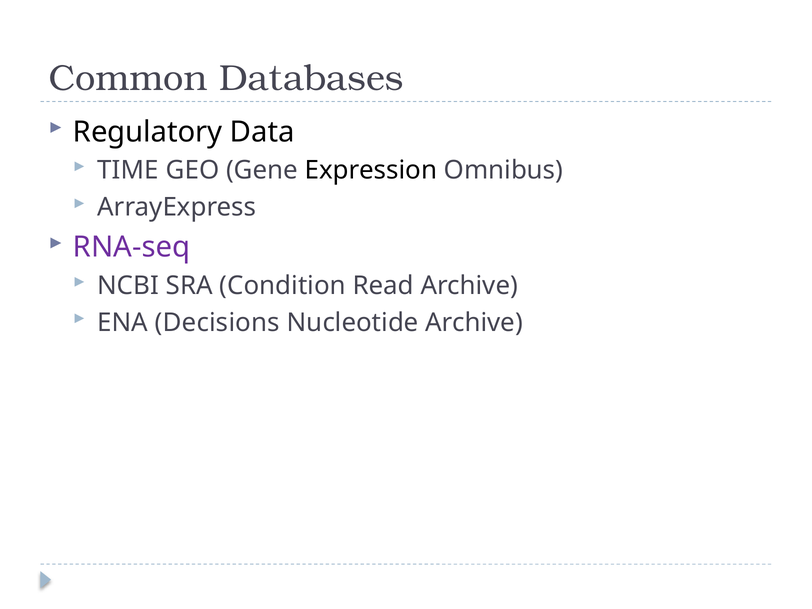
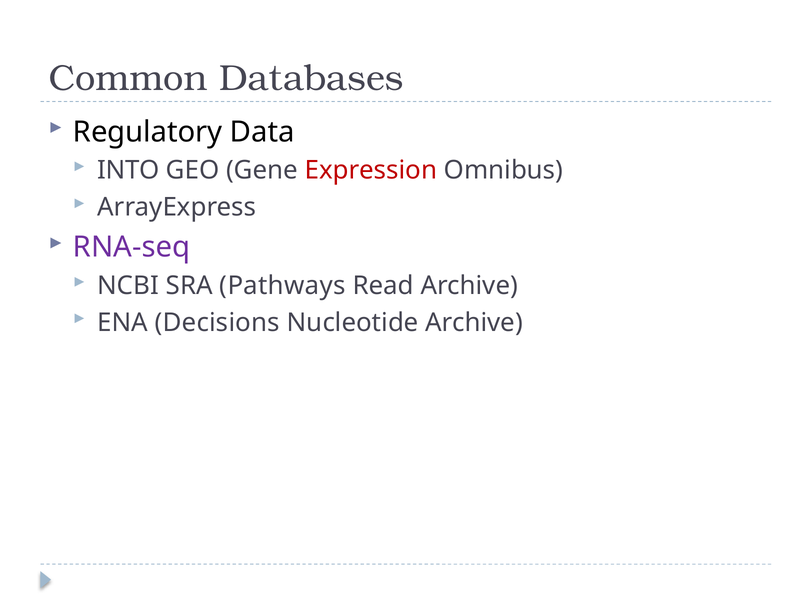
TIME: TIME -> INTO
Expression colour: black -> red
Condition: Condition -> Pathways
